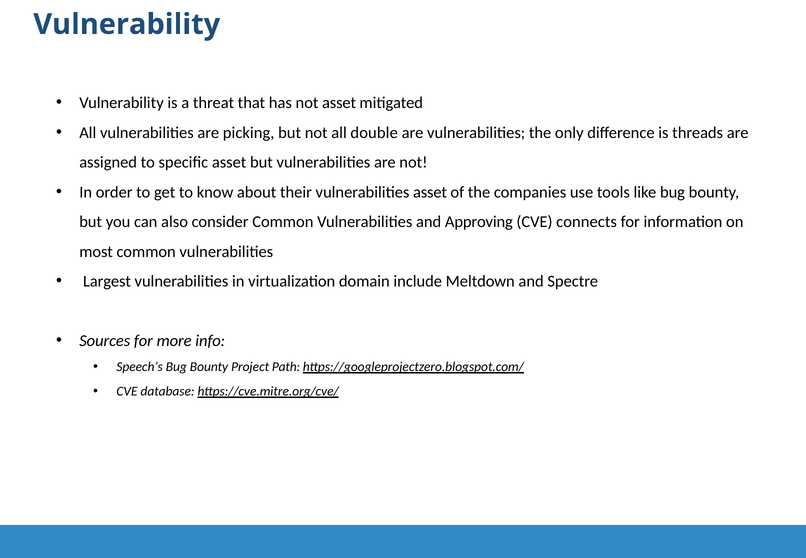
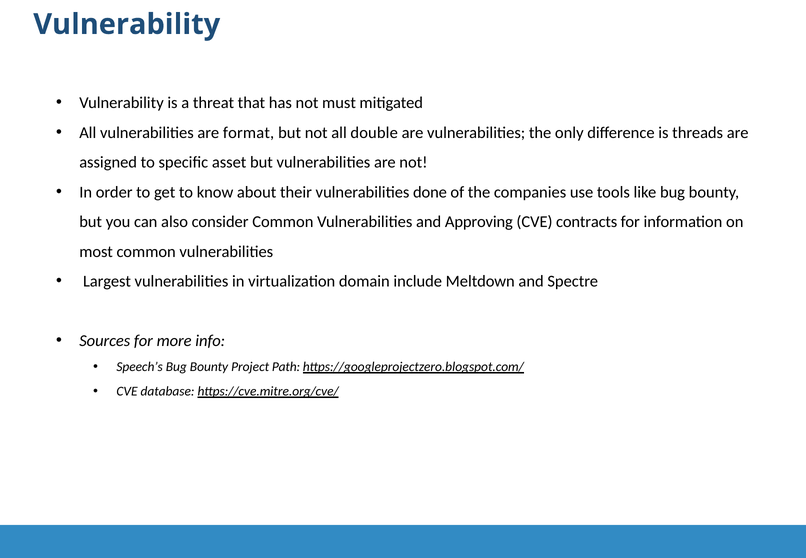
not asset: asset -> must
picking: picking -> format
vulnerabilities asset: asset -> done
connects: connects -> contracts
